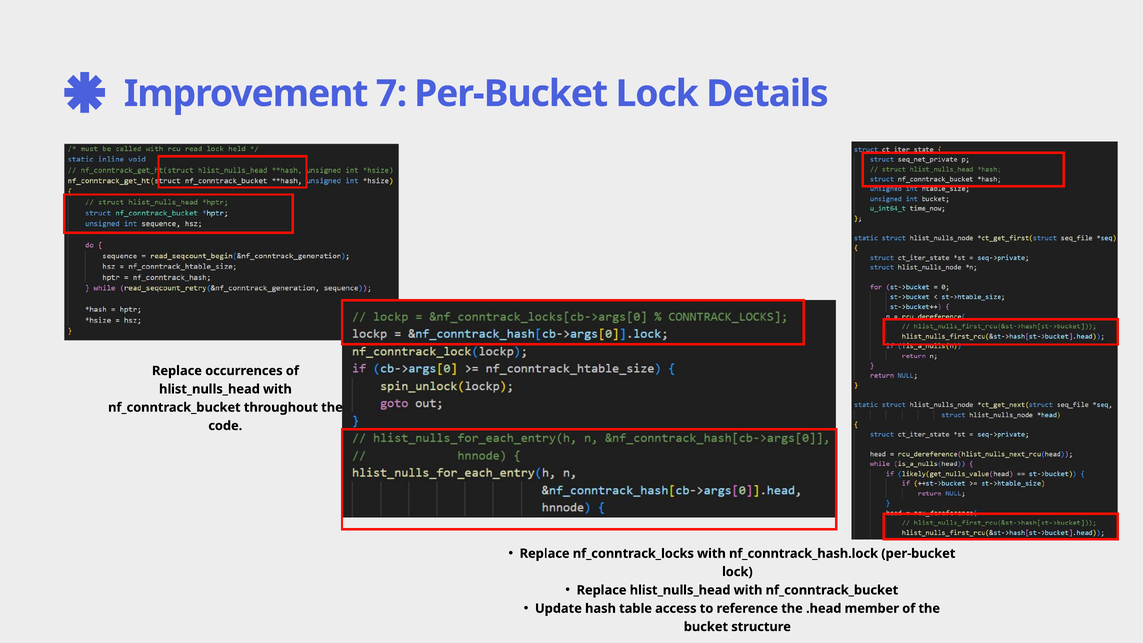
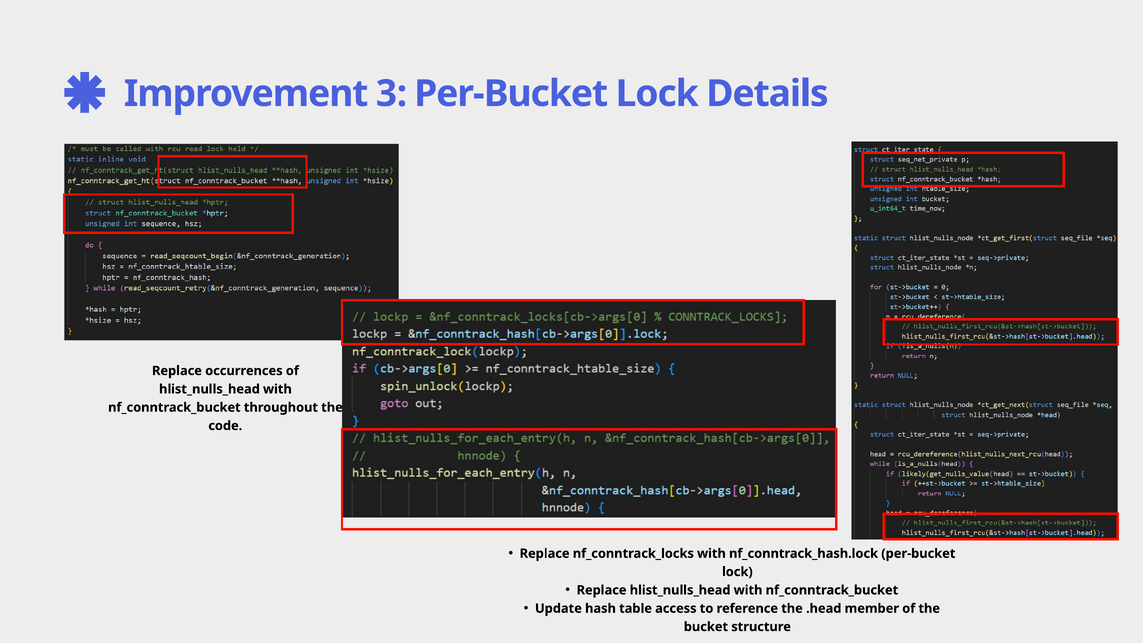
7: 7 -> 3
